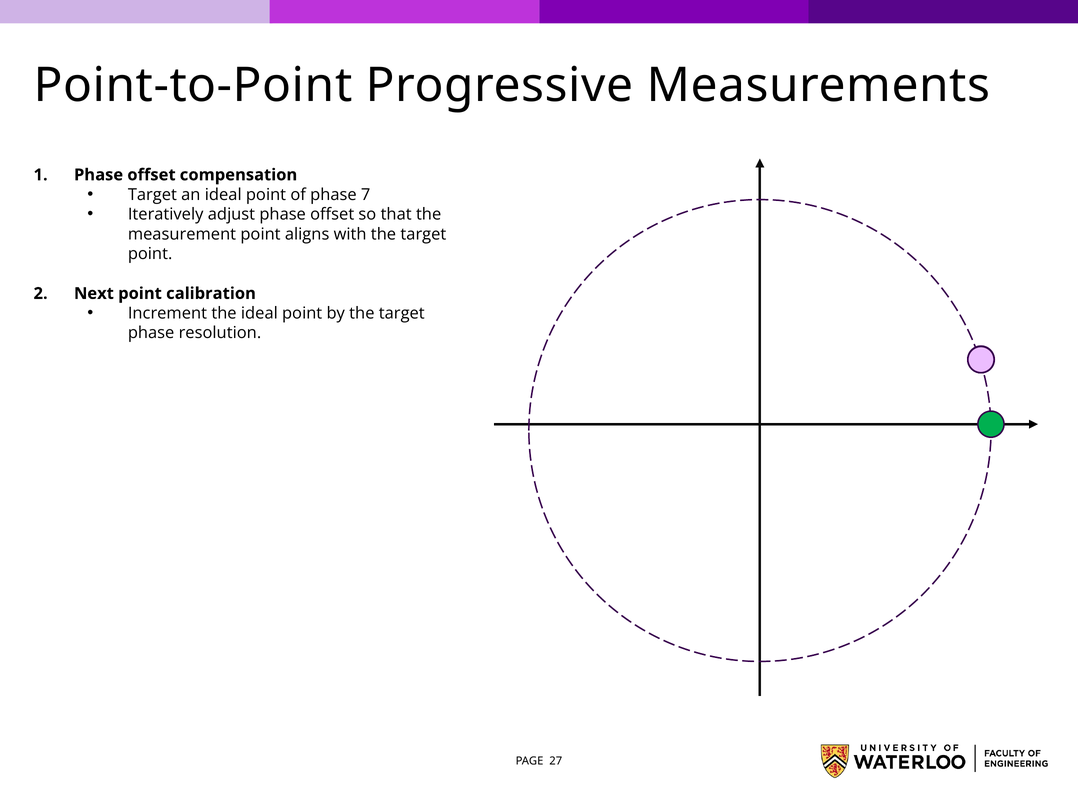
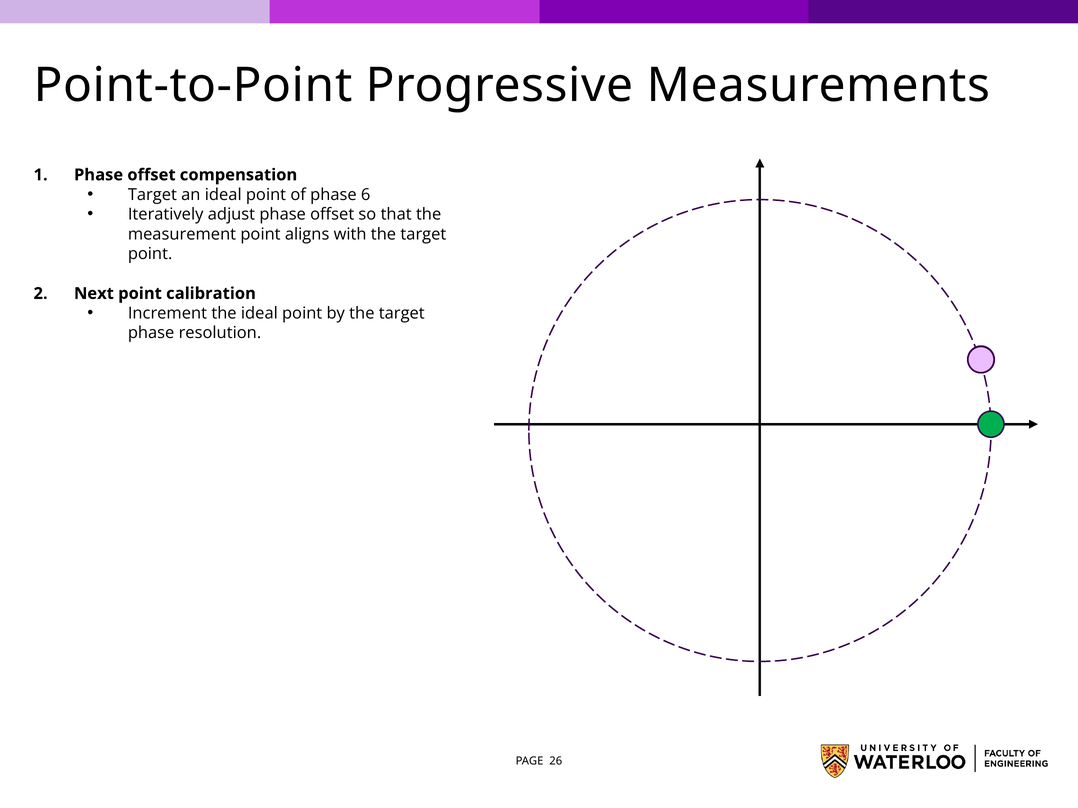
7: 7 -> 6
27: 27 -> 26
